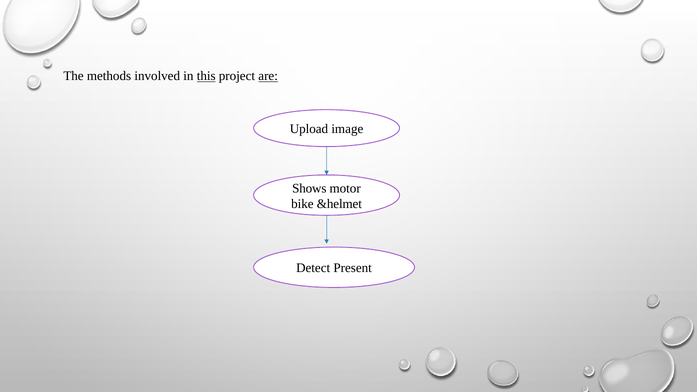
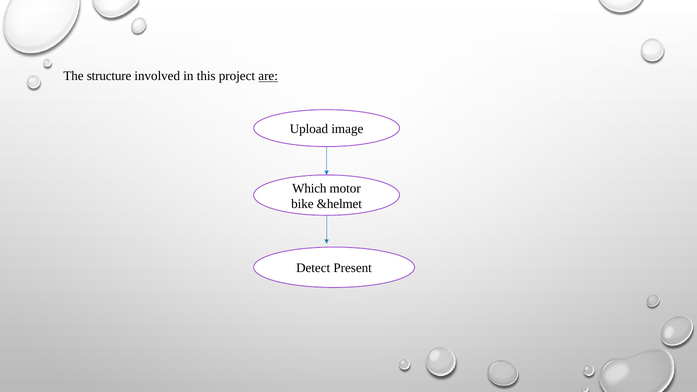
methods: methods -> structure
this underline: present -> none
Shows: Shows -> Which
